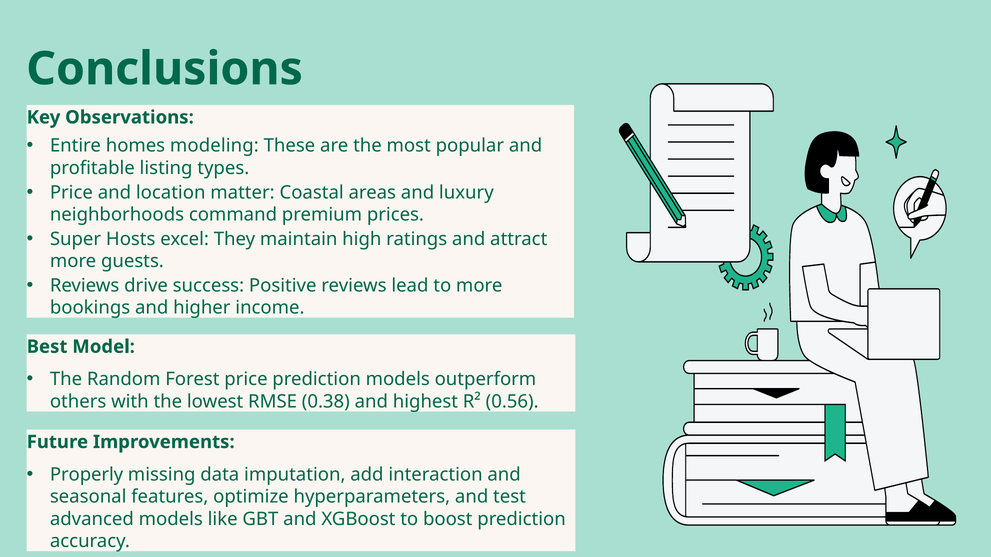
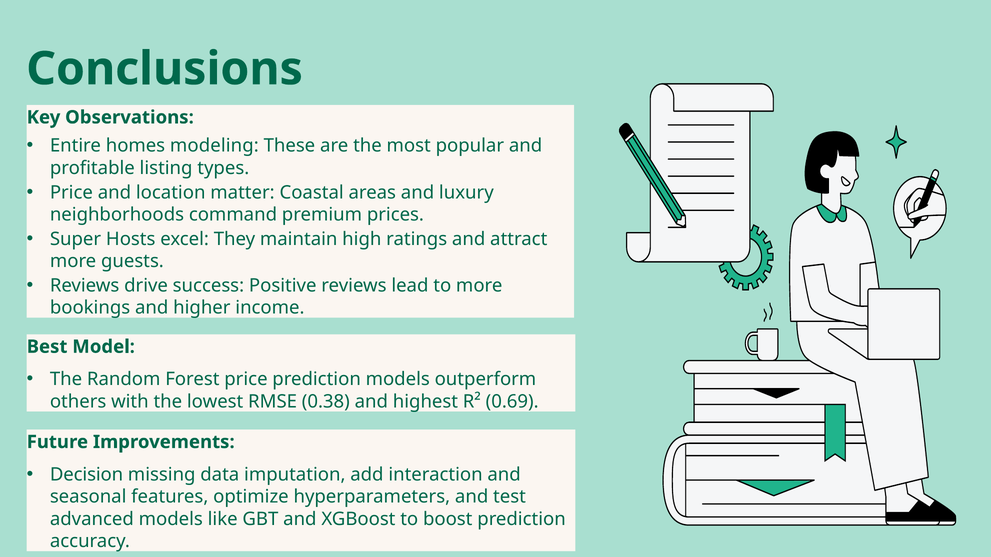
0.56: 0.56 -> 0.69
Properly: Properly -> Decision
